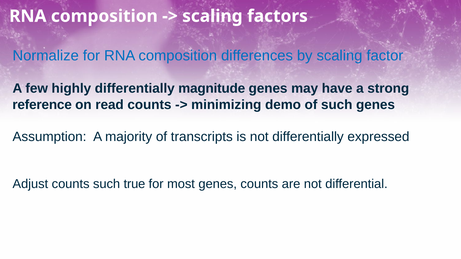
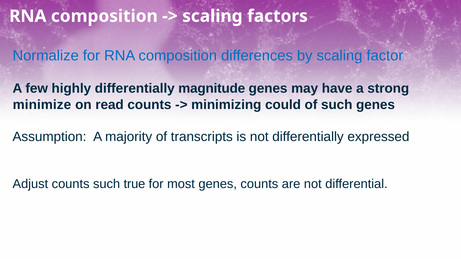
reference: reference -> minimize
demo: demo -> could
